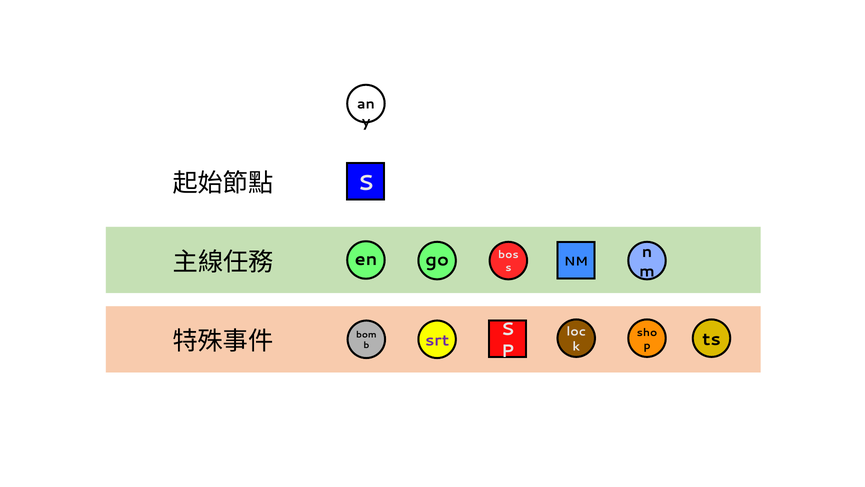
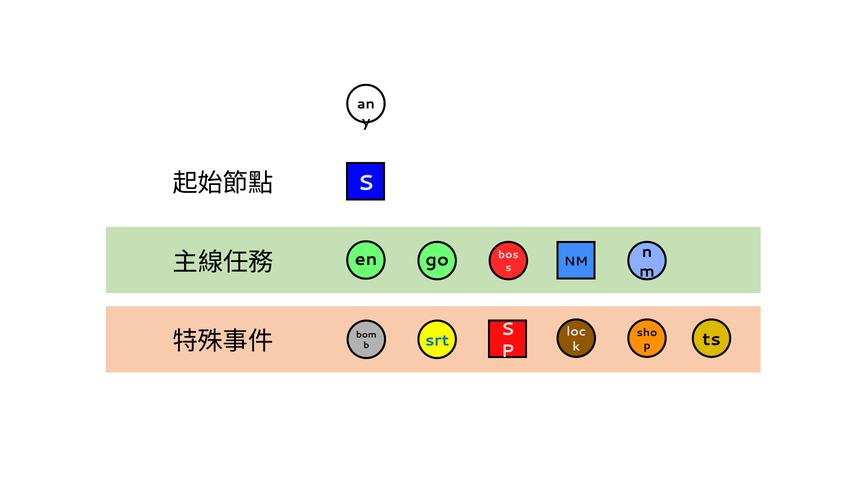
srt colour: purple -> blue
